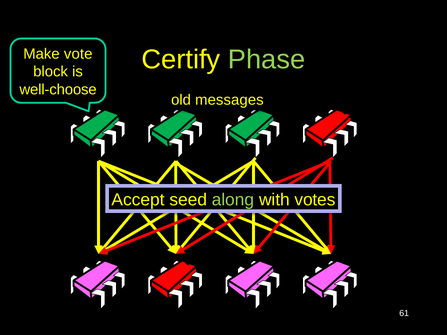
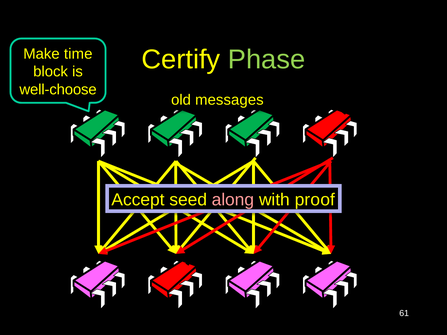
vote: vote -> time
along colour: light green -> pink
votes: votes -> proof
